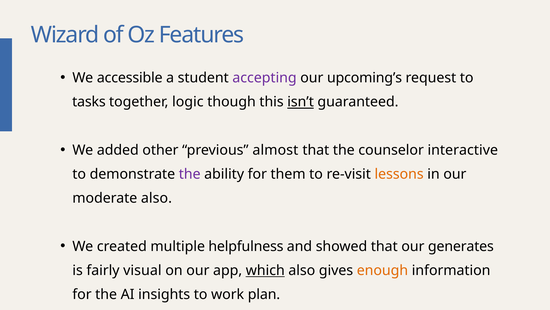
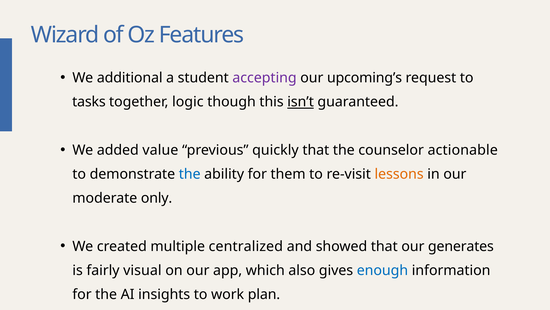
accessible: accessible -> additional
other: other -> value
almost: almost -> quickly
interactive: interactive -> actionable
the at (190, 174) colour: purple -> blue
moderate also: also -> only
helpfulness: helpfulness -> centralized
which underline: present -> none
enough colour: orange -> blue
